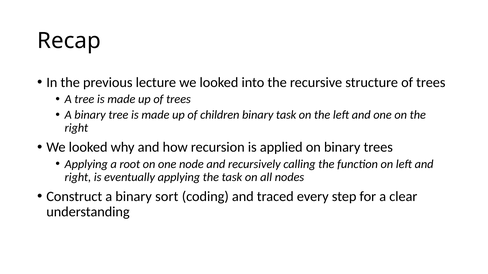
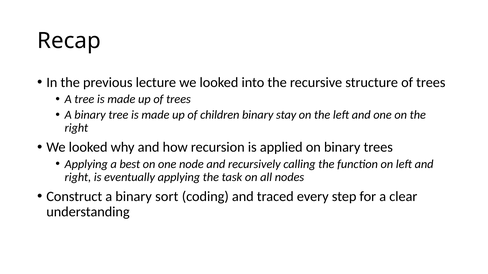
binary task: task -> stay
root: root -> best
